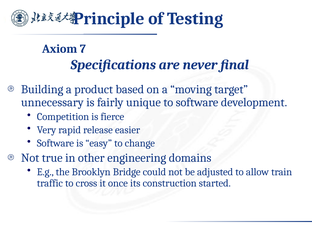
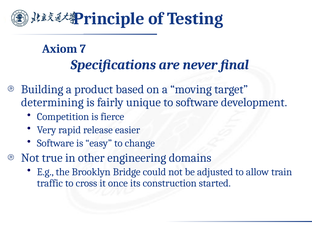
unnecessary: unnecessary -> determining
